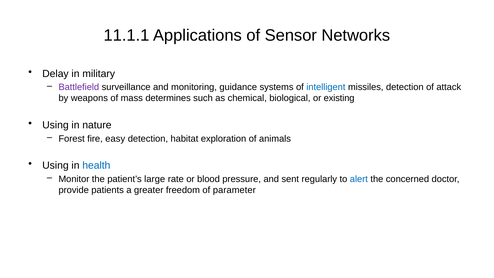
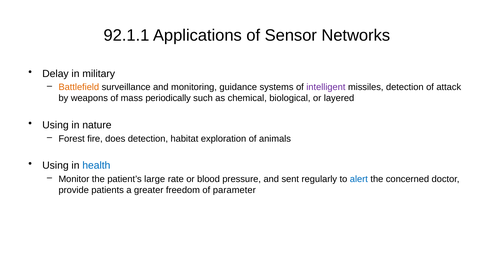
11.1.1: 11.1.1 -> 92.1.1
Battlefield colour: purple -> orange
intelligent colour: blue -> purple
determines: determines -> periodically
existing: existing -> layered
easy: easy -> does
